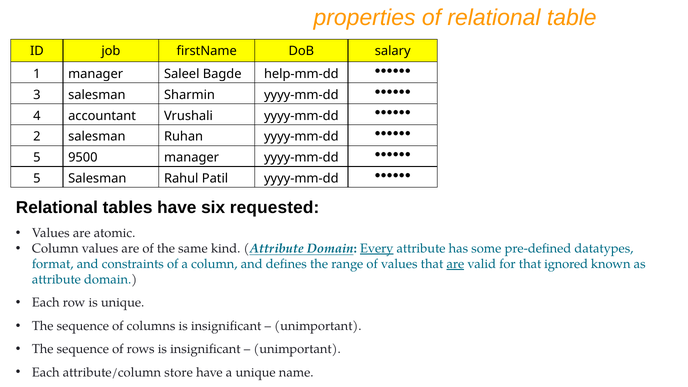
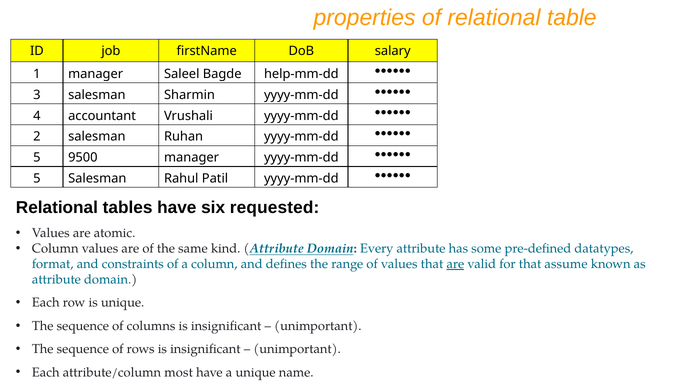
Every underline: present -> none
ignored: ignored -> assume
store: store -> most
